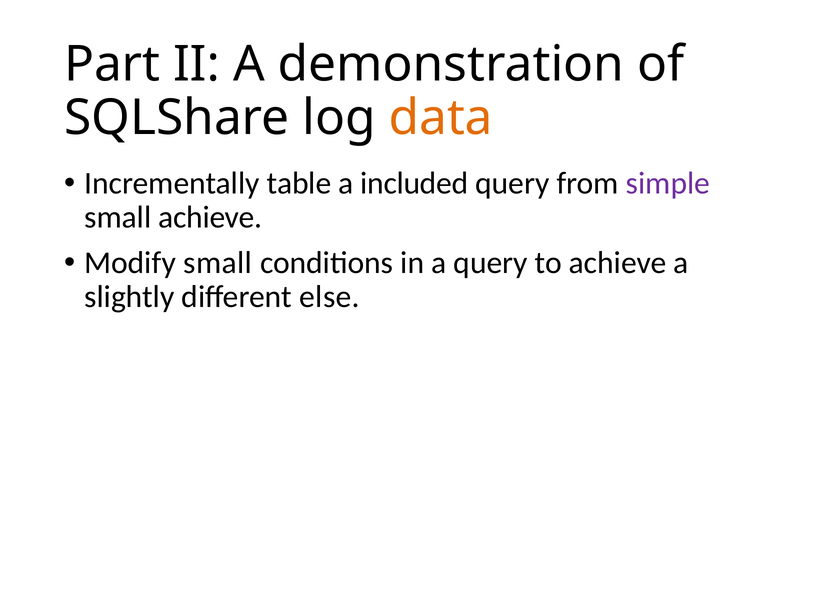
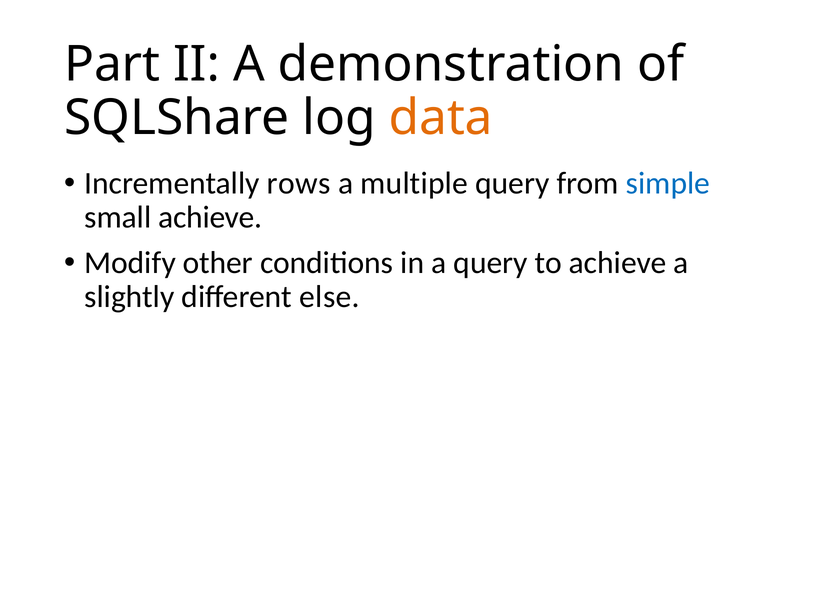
table: table -> rows
included: included -> multiple
simple colour: purple -> blue
Modify small: small -> other
